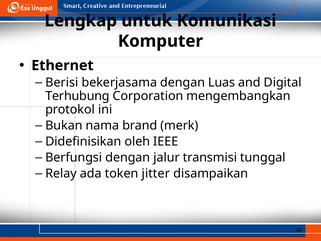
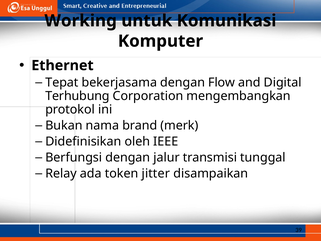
Lengkap: Lengkap -> Working
Berisi: Berisi -> Tepat
Luas: Luas -> Flow
